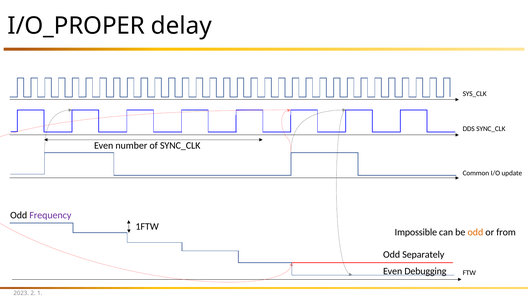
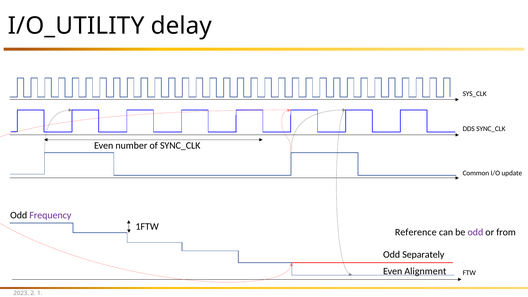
I/O_PROPER: I/O_PROPER -> I/O_UTILITY
Impossible: Impossible -> Reference
odd at (475, 232) colour: orange -> purple
Debugging: Debugging -> Alignment
